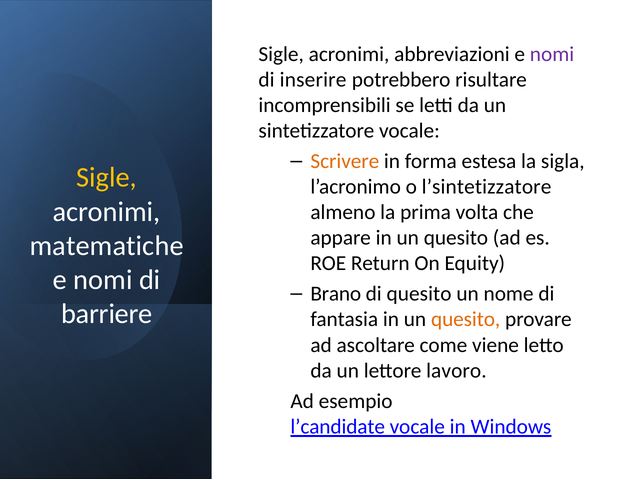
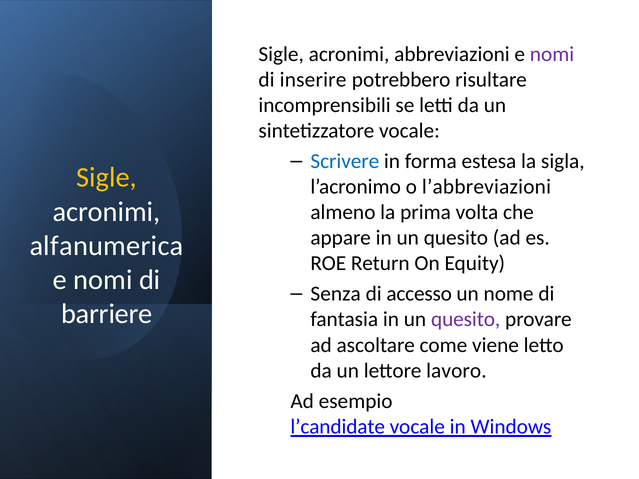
Scrivere colour: orange -> blue
l’sintetizzatore: l’sintetizzatore -> l’abbreviazioni
matematiche: matematiche -> alfanumerica
Brano: Brano -> Senza
di quesito: quesito -> accesso
quesito at (466, 320) colour: orange -> purple
